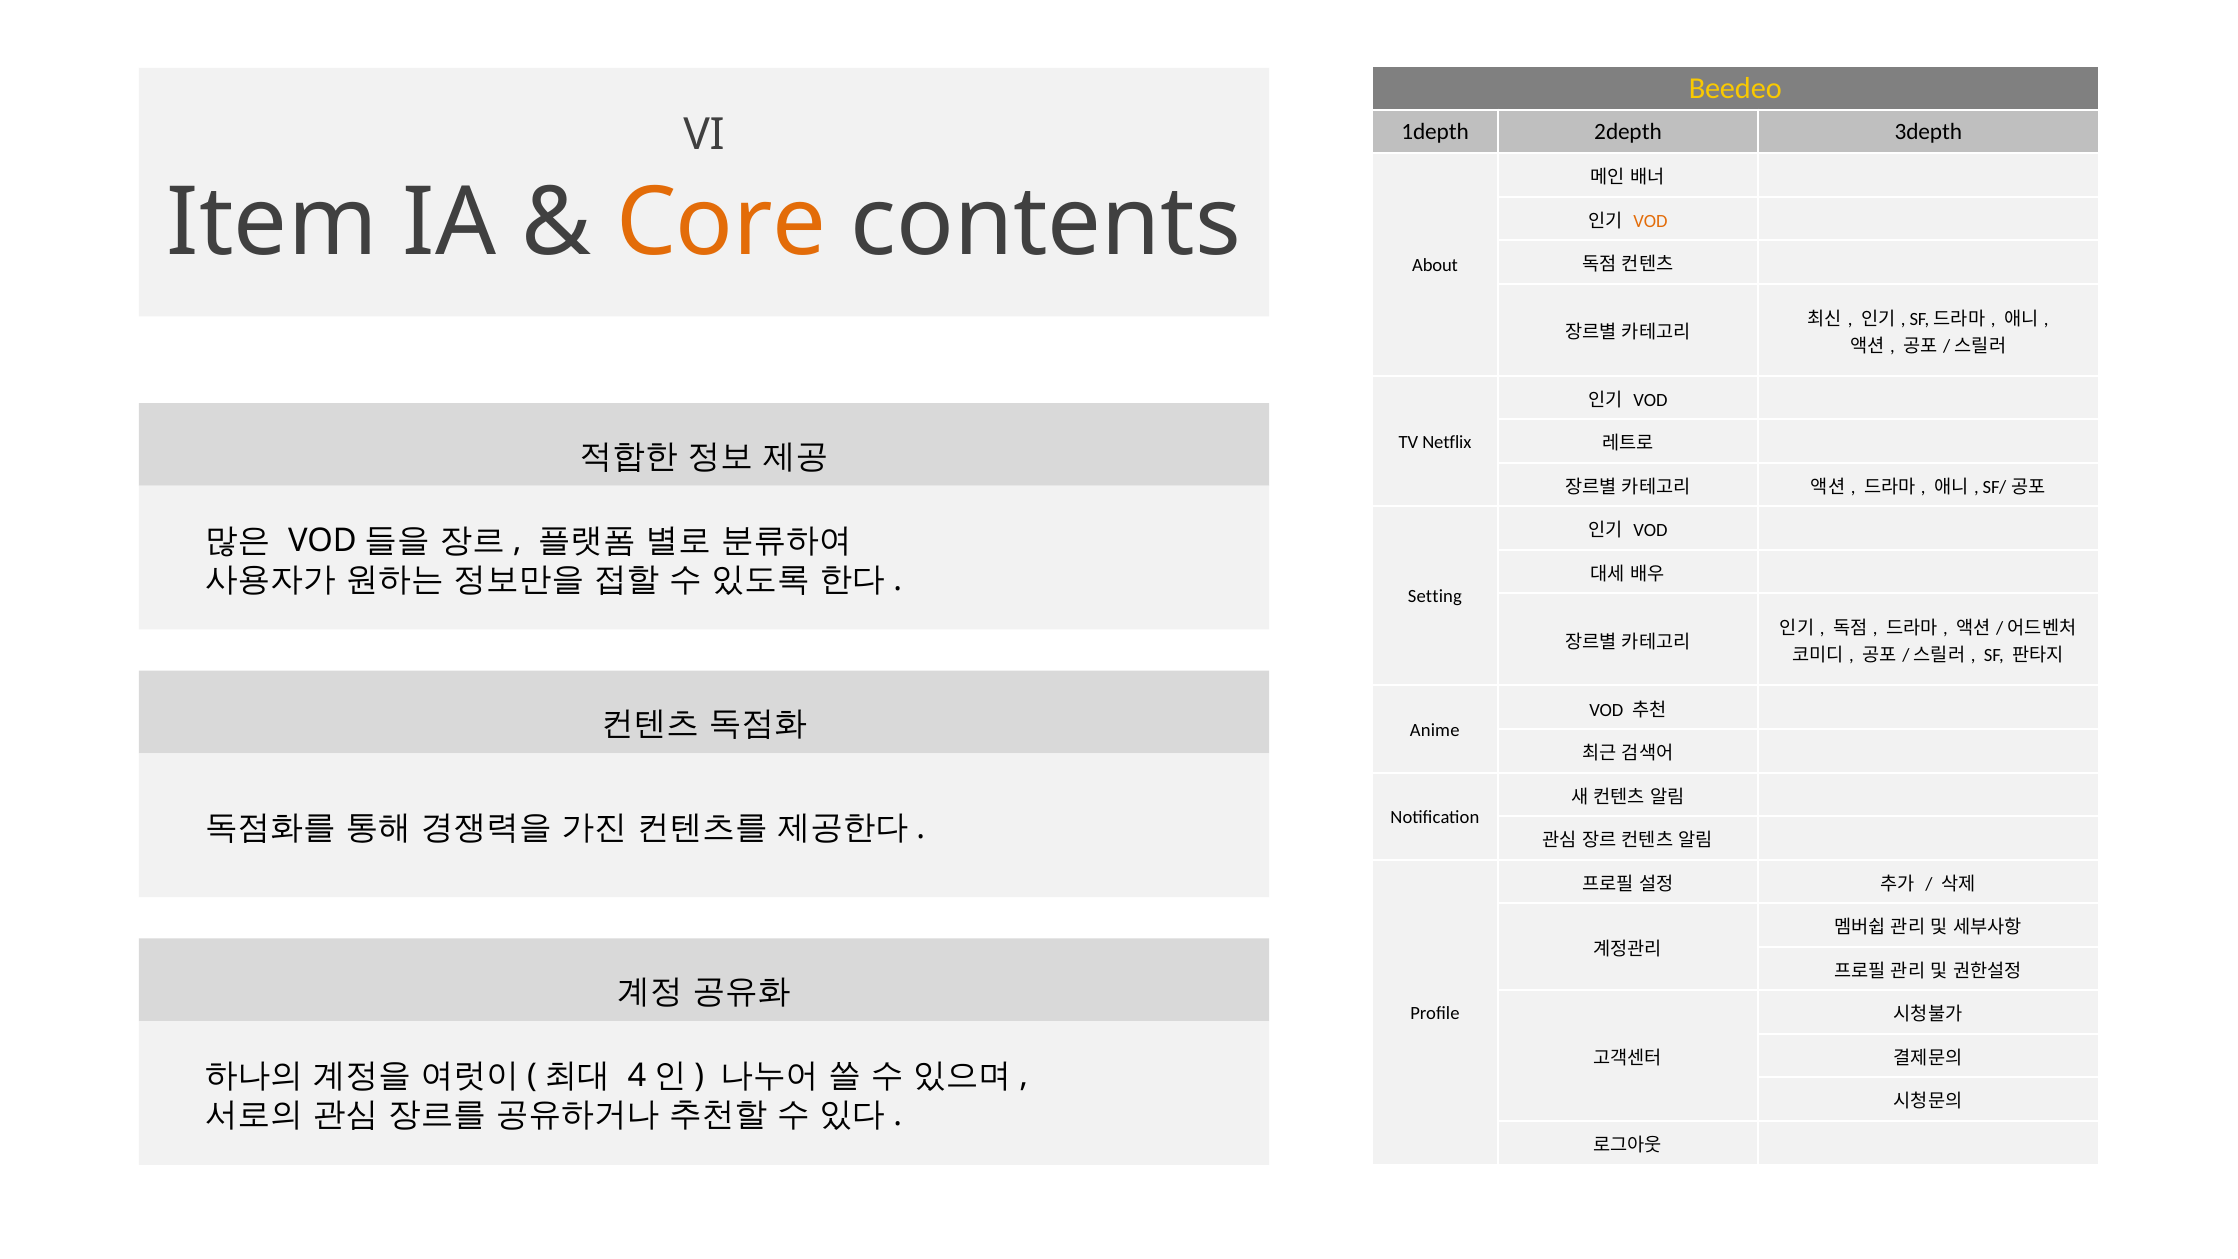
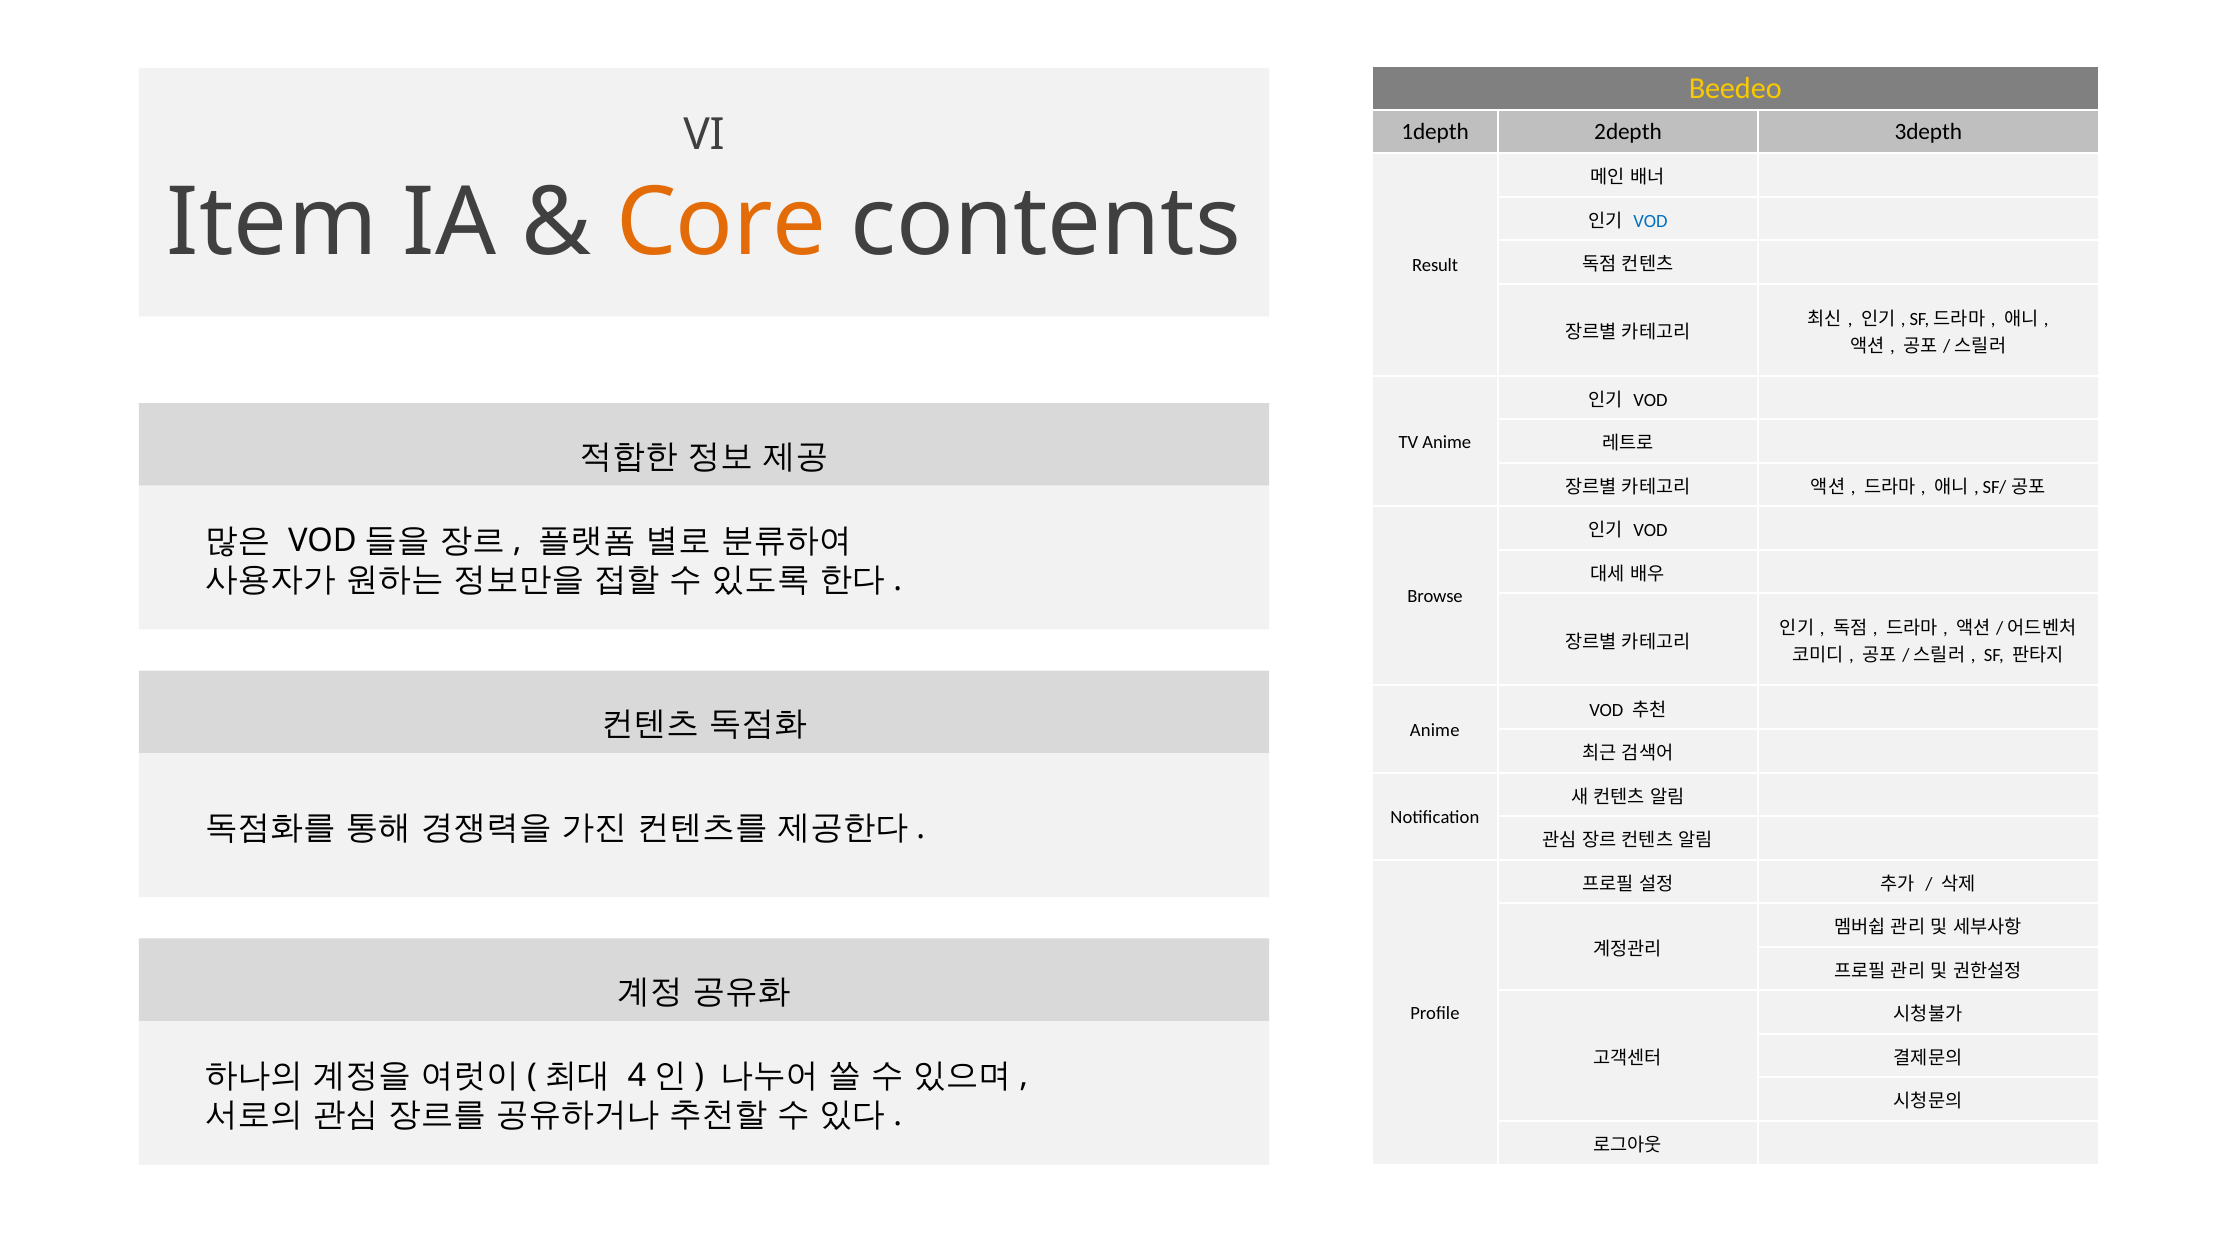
VOD at (1651, 221) colour: orange -> blue
About: About -> Result
TV Netflix: Netflix -> Anime
Setting: Setting -> Browse
